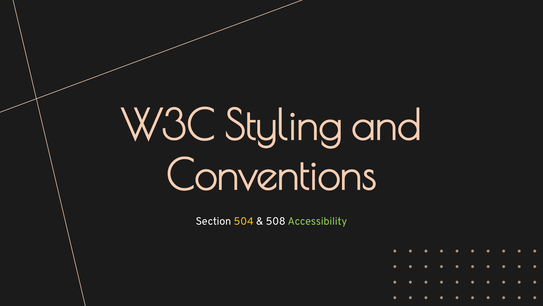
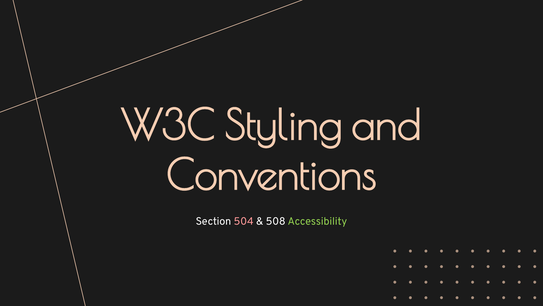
504 colour: yellow -> pink
